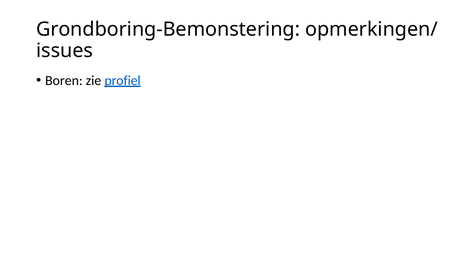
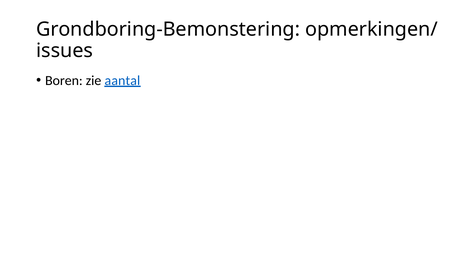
profiel: profiel -> aantal
